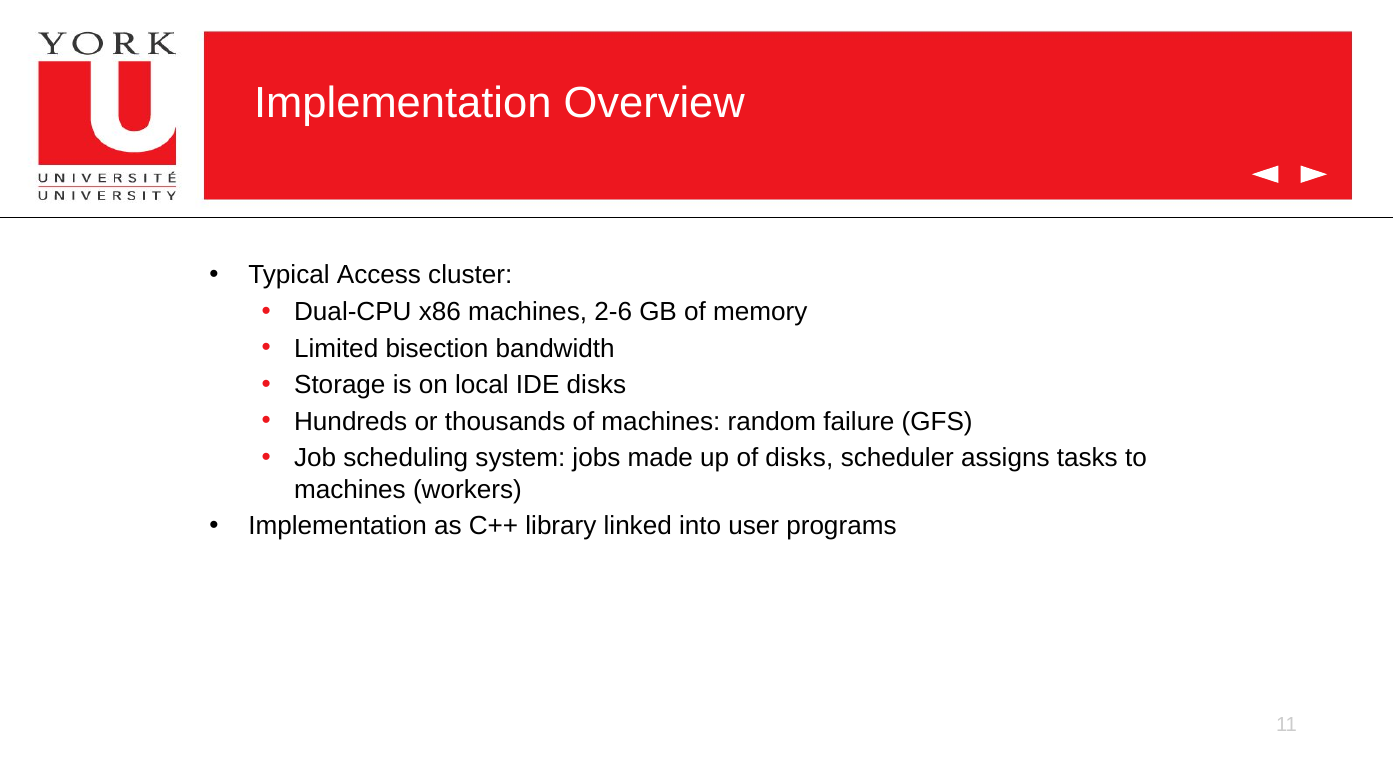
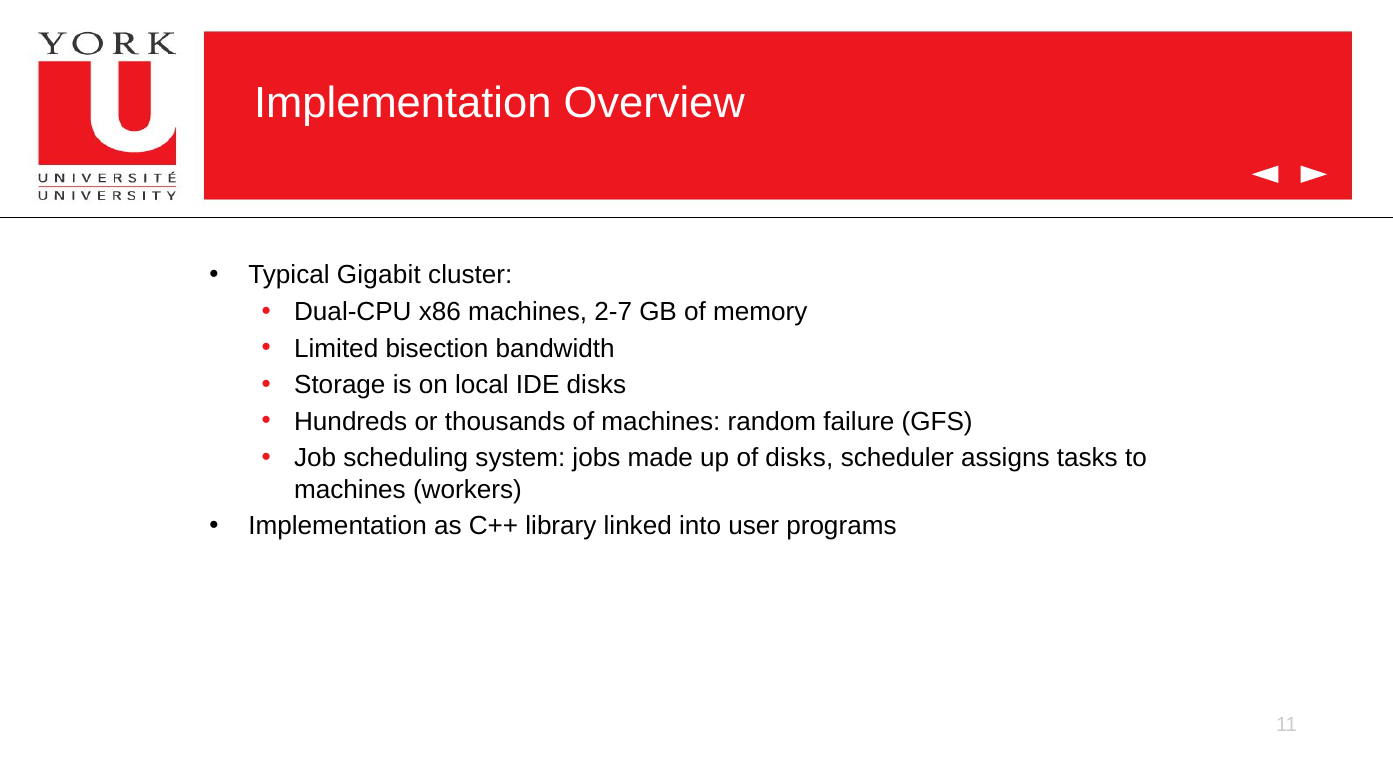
Access: Access -> Gigabit
2-6: 2-6 -> 2-7
